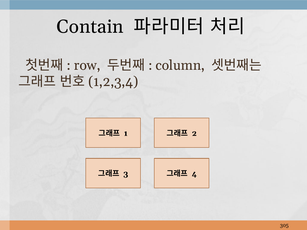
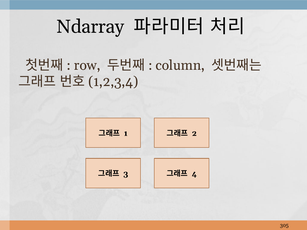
Contain: Contain -> Ndarray
